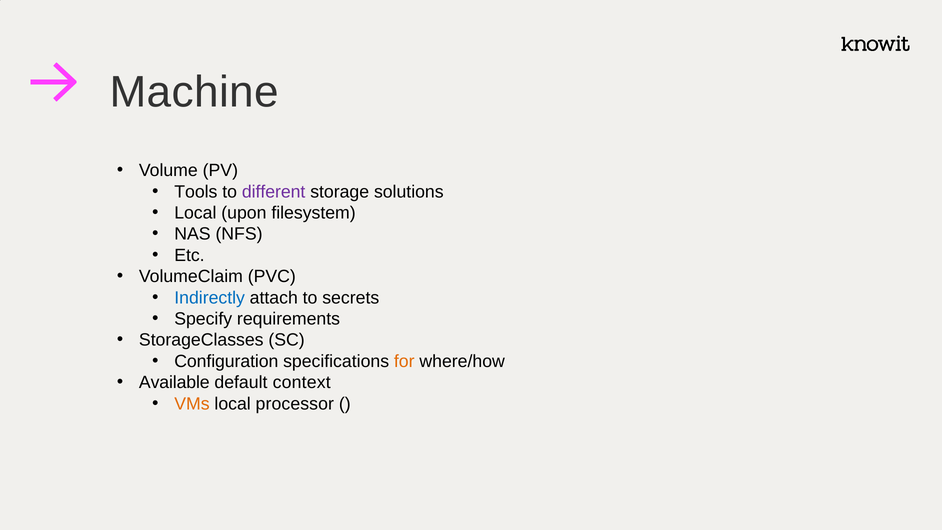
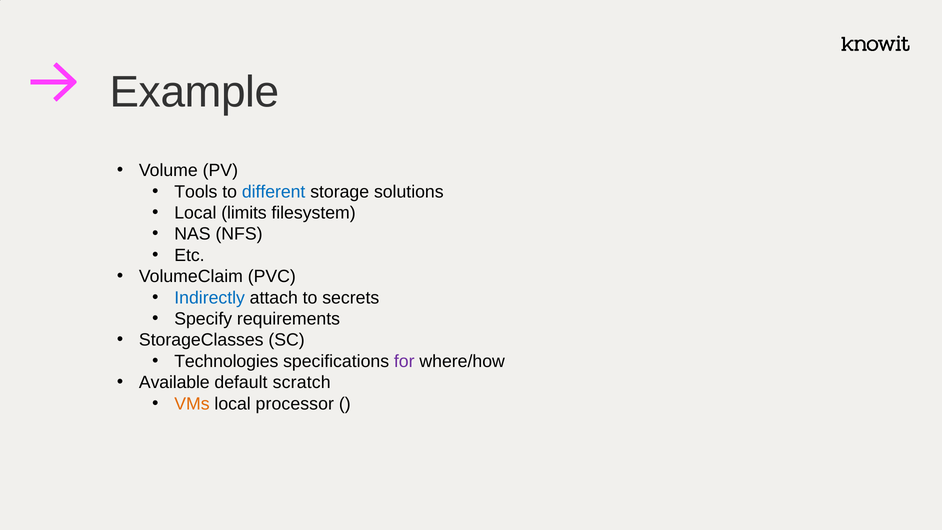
Machine: Machine -> Example
different colour: purple -> blue
upon: upon -> limits
Configuration: Configuration -> Technologies
for colour: orange -> purple
context: context -> scratch
